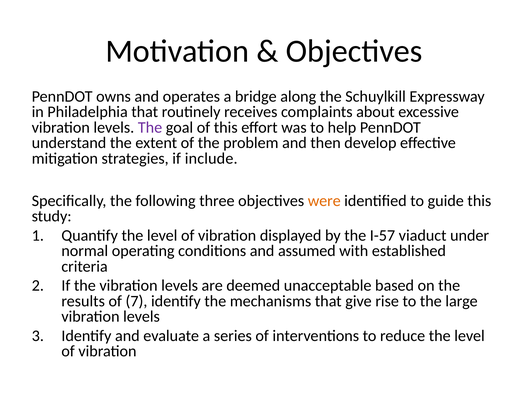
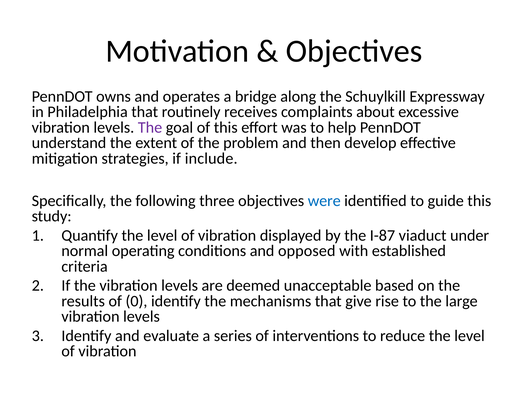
were colour: orange -> blue
I-57: I-57 -> I-87
assumed: assumed -> opposed
7: 7 -> 0
